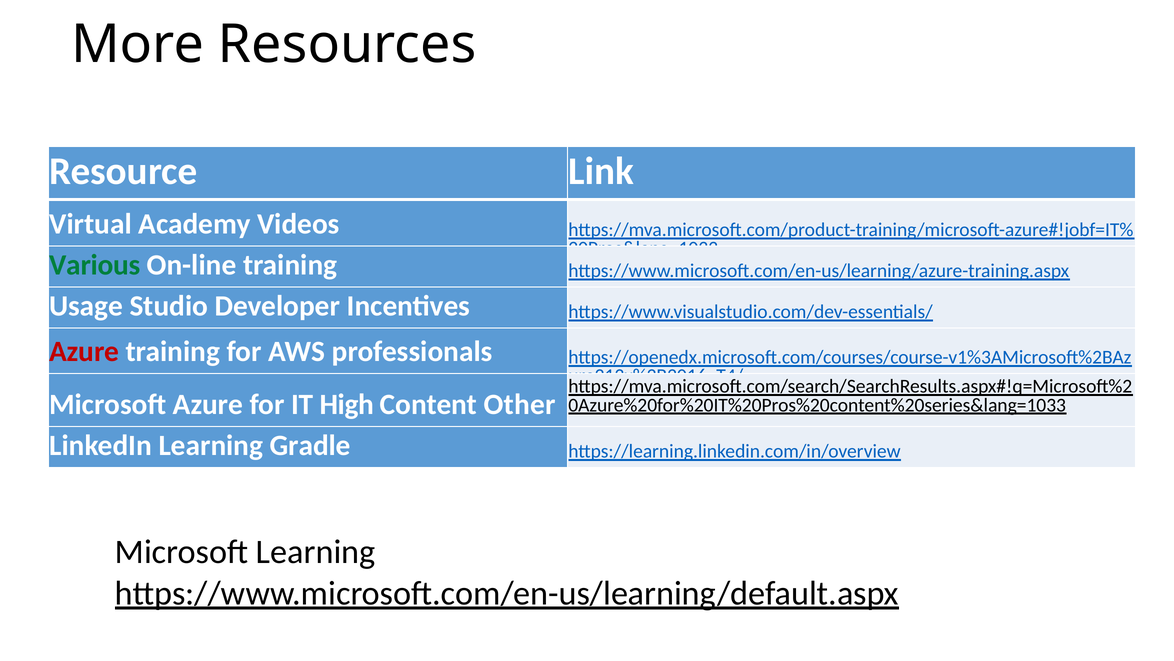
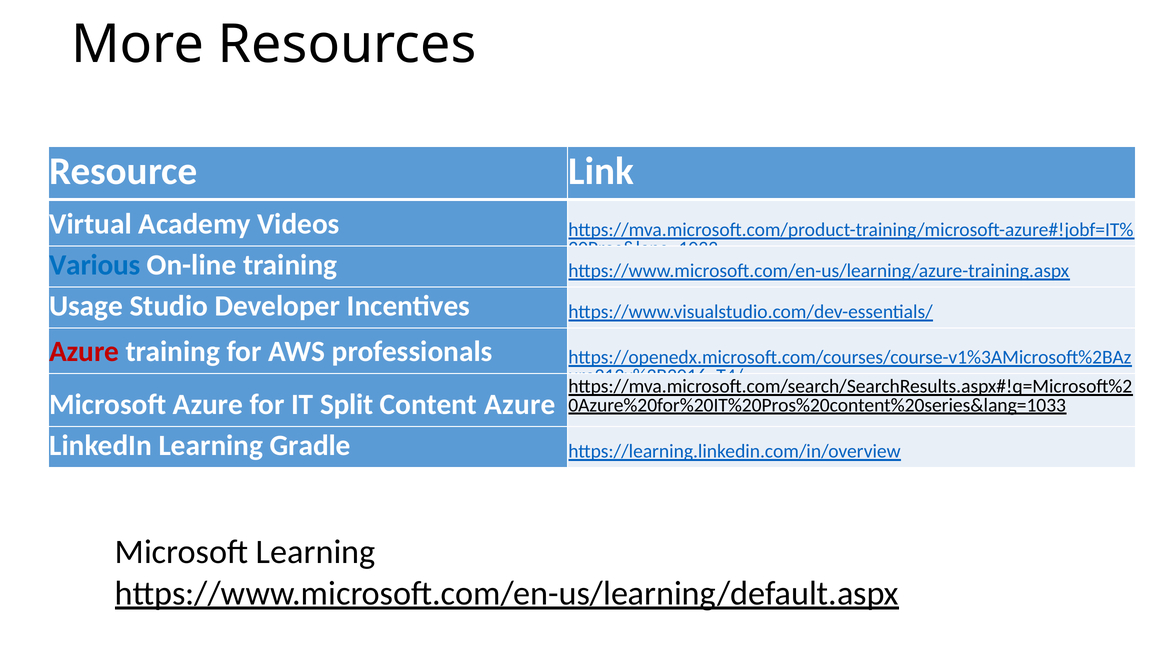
Various colour: green -> blue
High: High -> Split
Content Other: Other -> Azure
